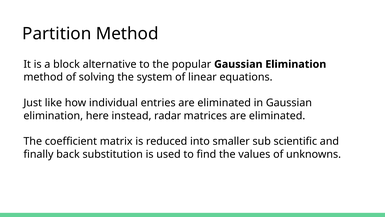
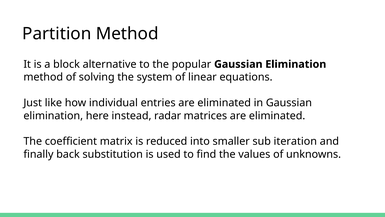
scientific: scientific -> iteration
